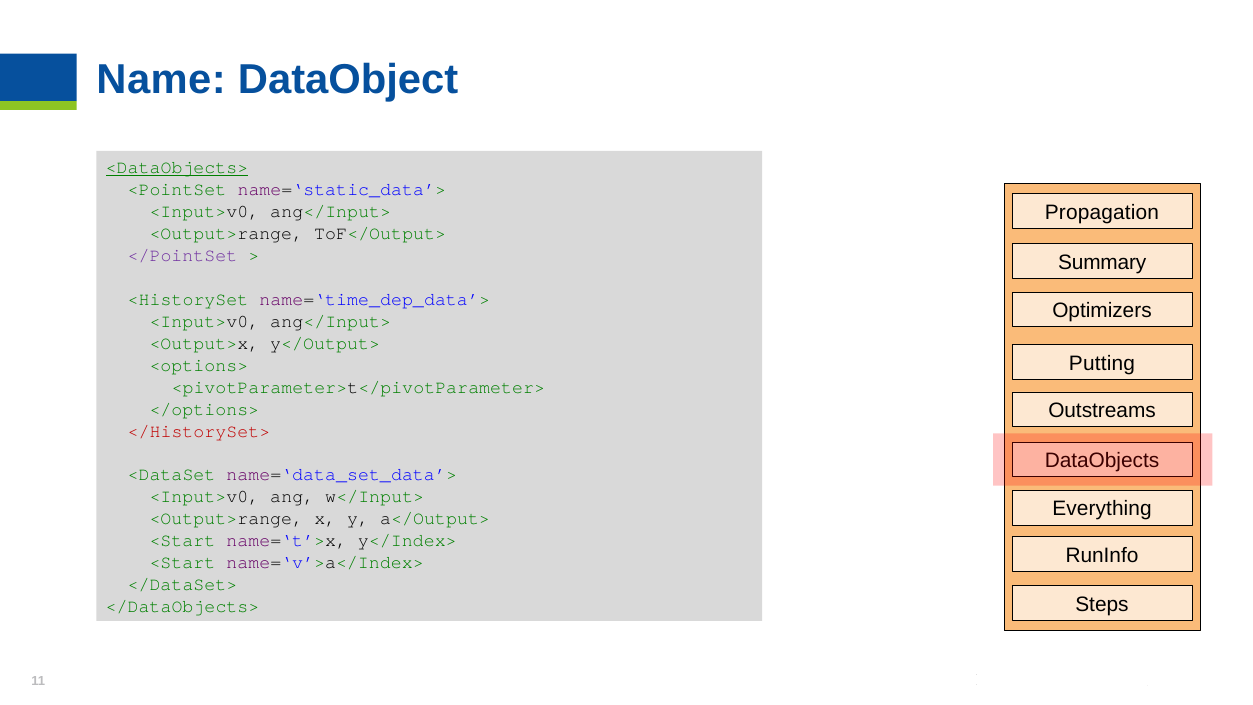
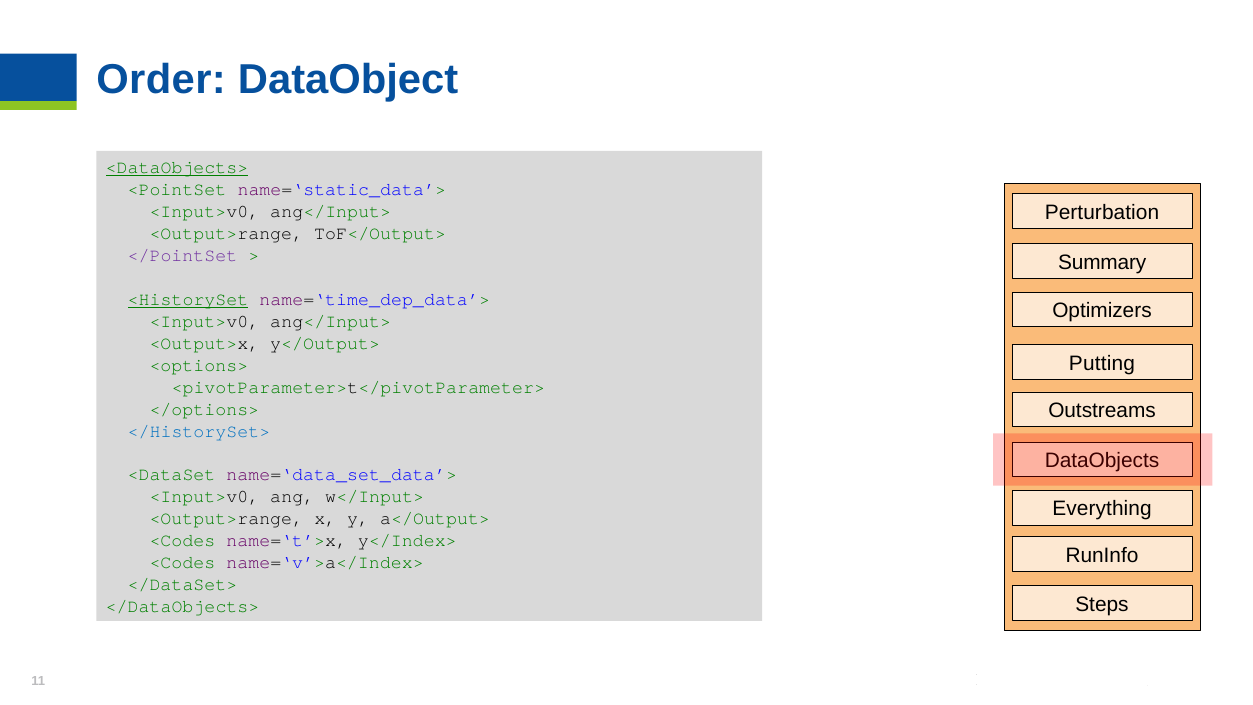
Name: Name -> Order
Propagation: Propagation -> Perturbation
<HistorySet underline: none -> present
</HistorySet> colour: red -> blue
<Start at (182, 541): <Start -> <Codes
<Start at (182, 563): <Start -> <Codes
